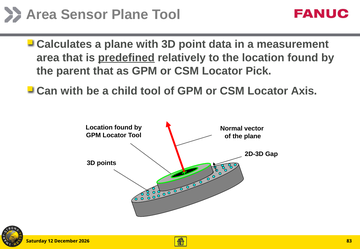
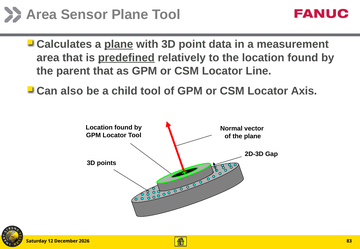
plane at (119, 44) underline: none -> present
Pick: Pick -> Line
Can with: with -> also
